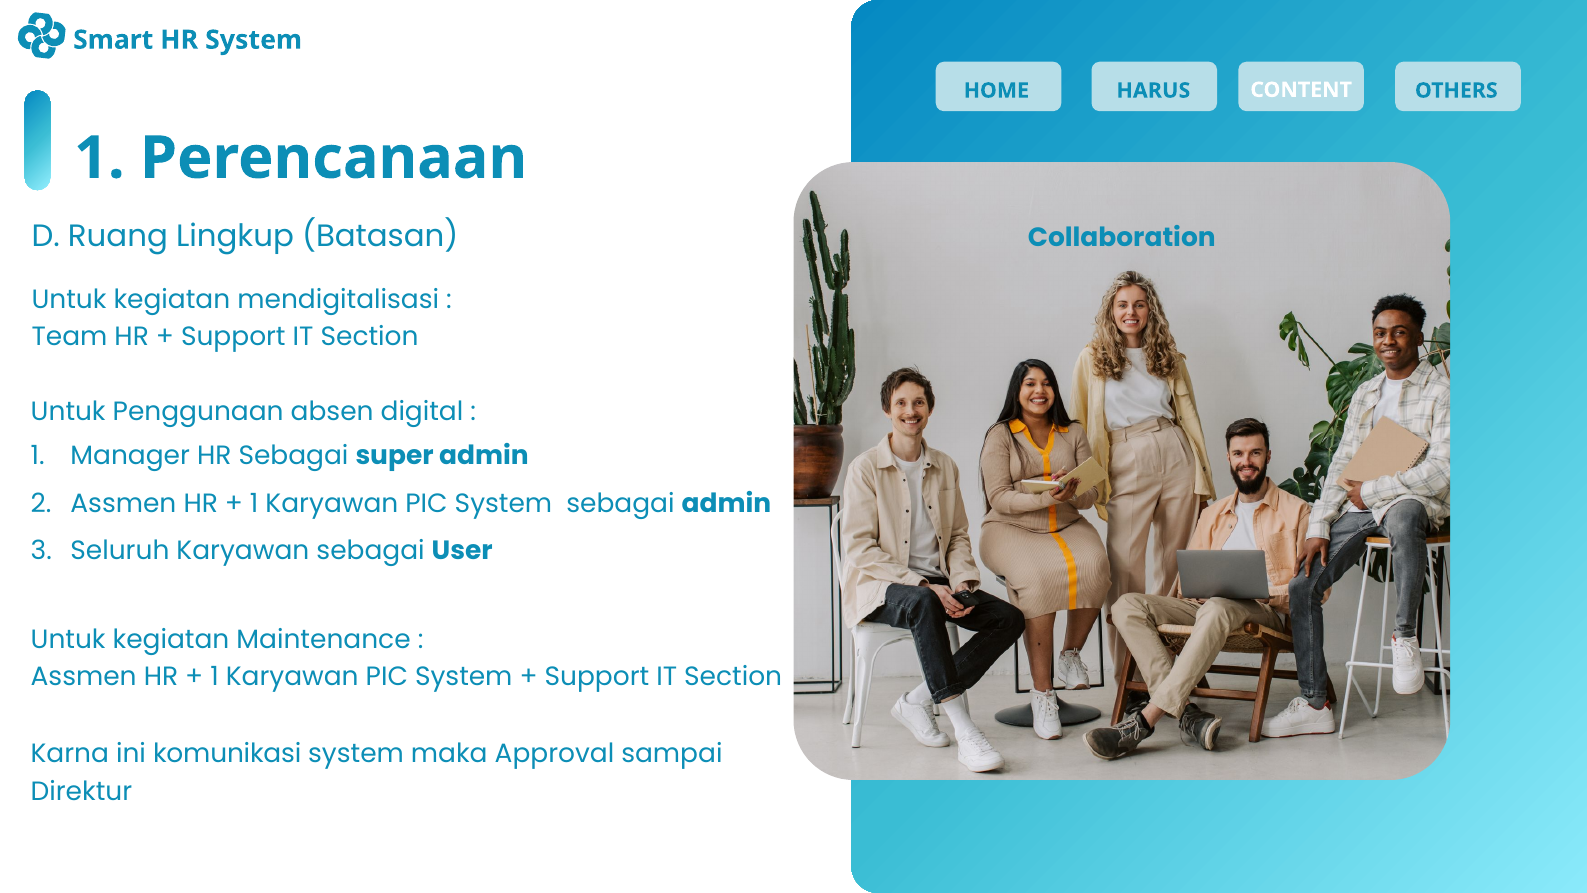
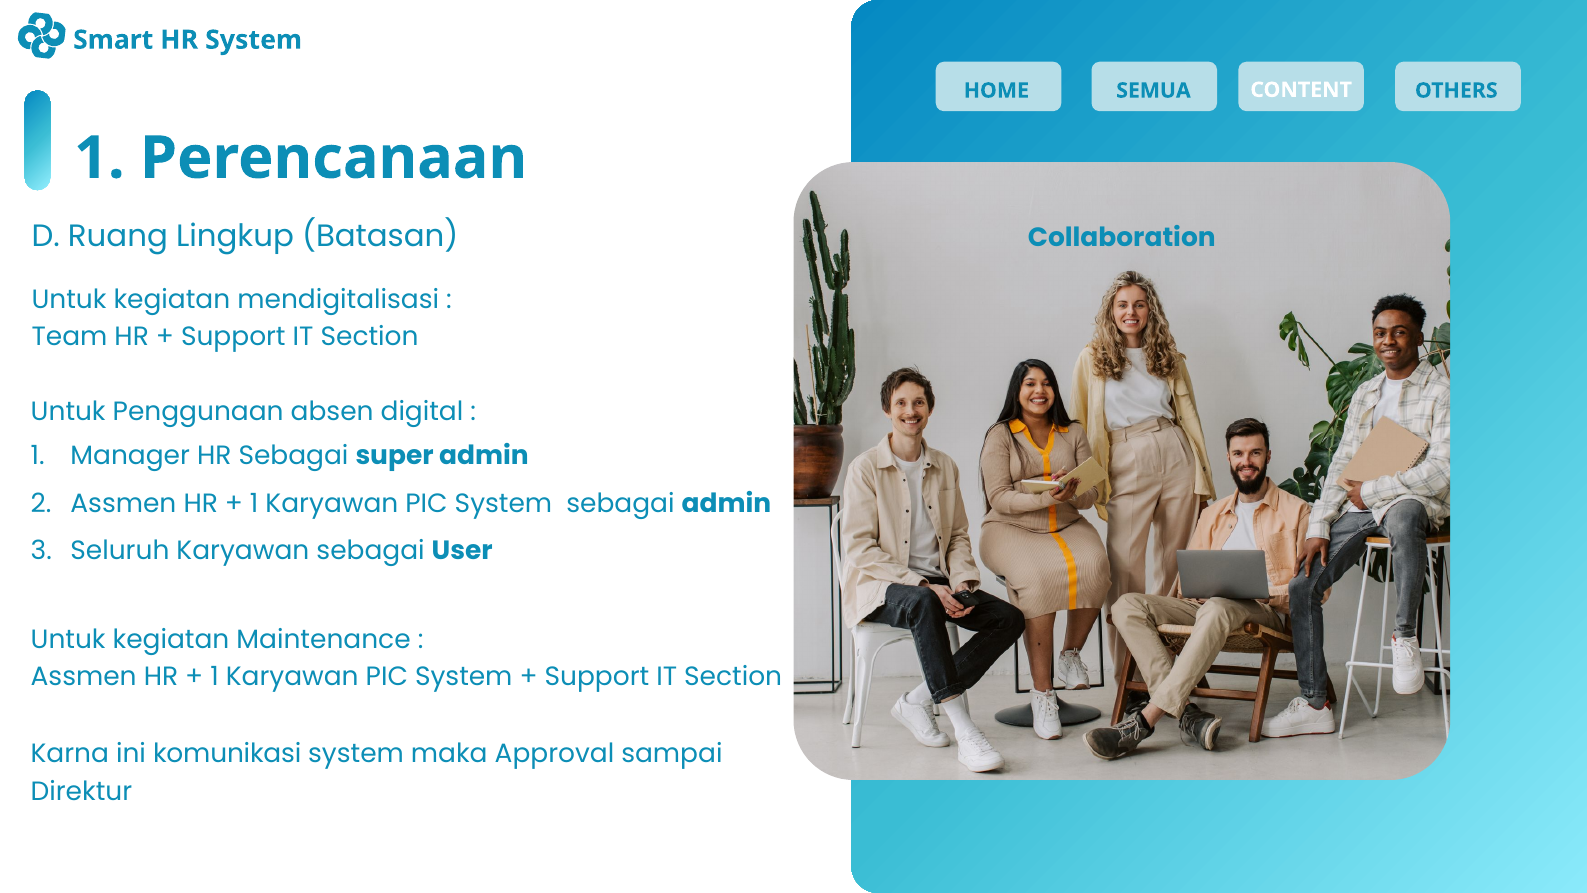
HARUS: HARUS -> SEMUA
